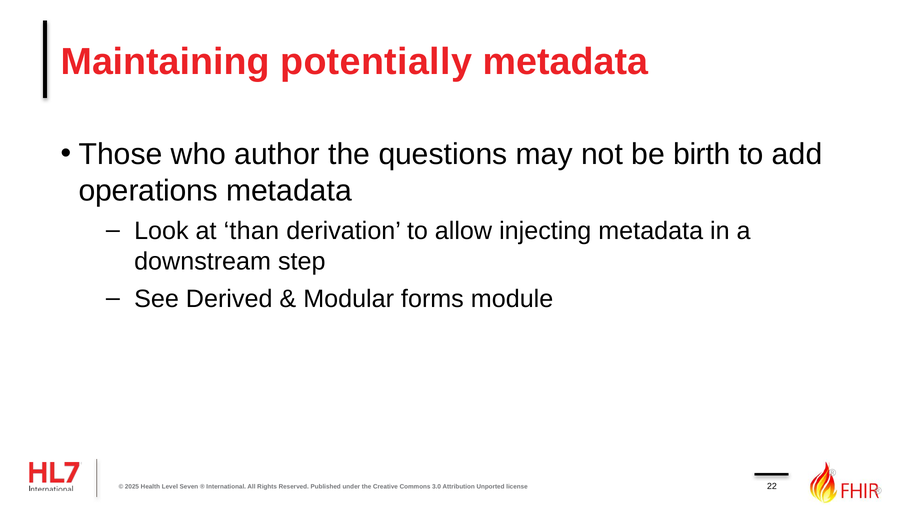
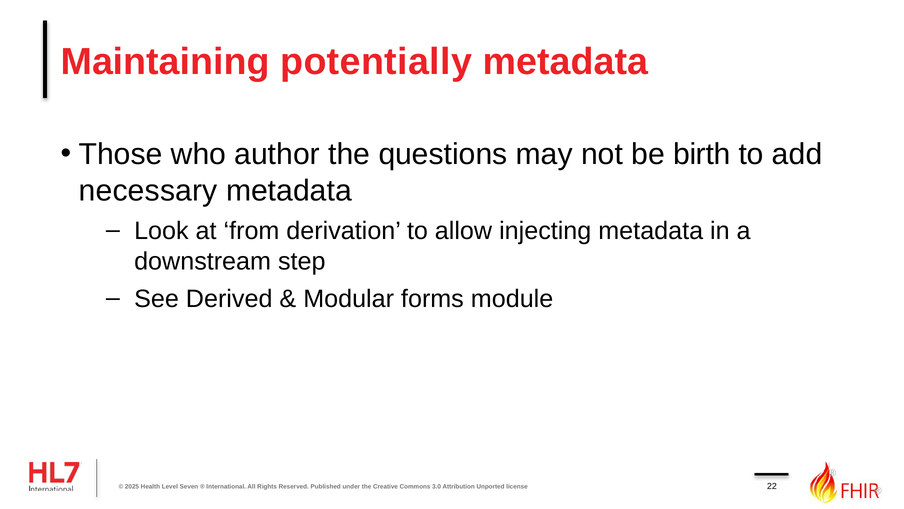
operations: operations -> necessary
than: than -> from
